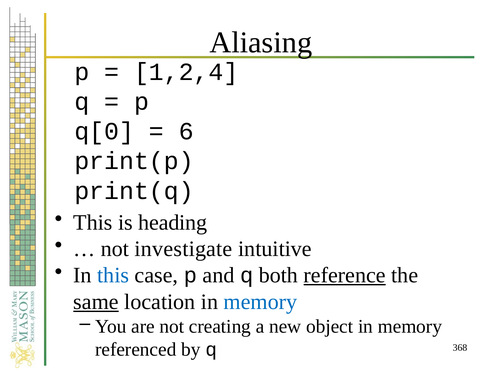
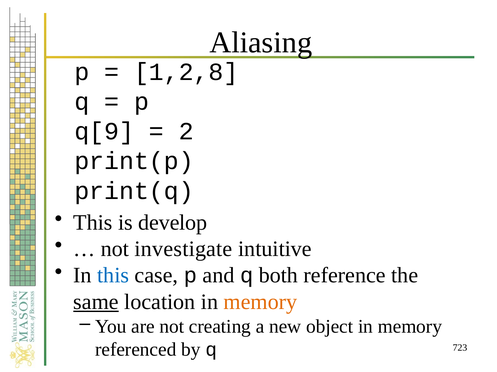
1,2,4: 1,2,4 -> 1,2,8
q[0: q[0 -> q[9
6: 6 -> 2
heading: heading -> develop
reference underline: present -> none
memory at (260, 302) colour: blue -> orange
368: 368 -> 723
